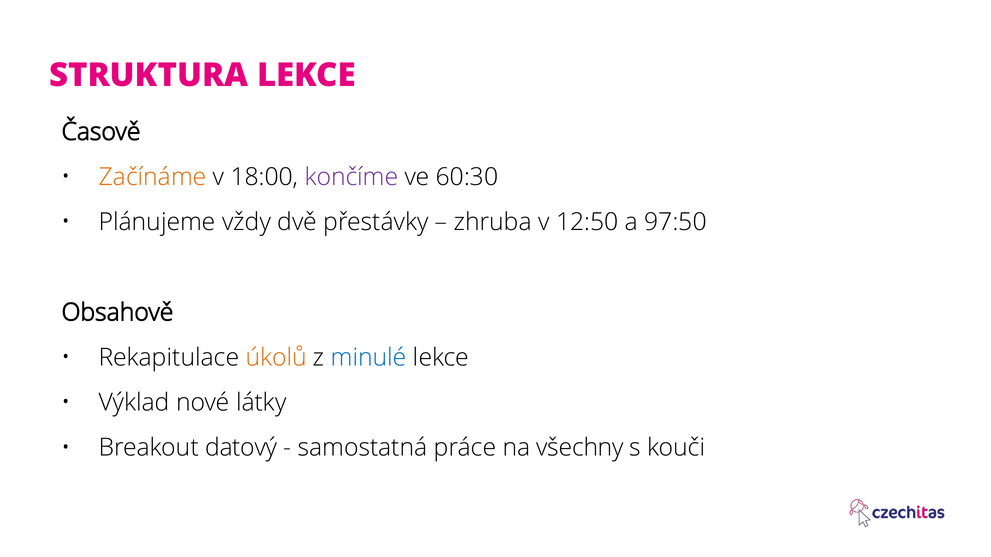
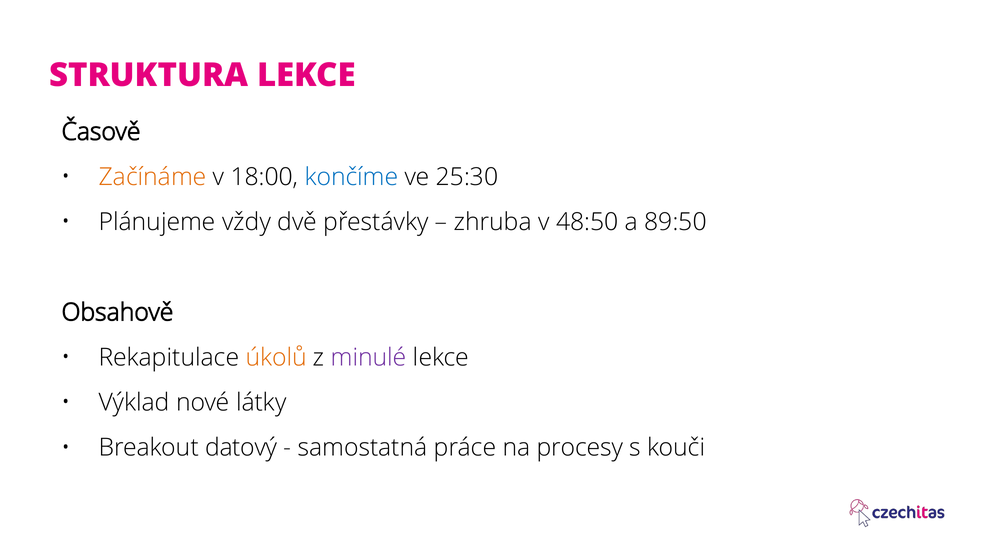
končíme colour: purple -> blue
60:30: 60:30 -> 25:30
12:50: 12:50 -> 48:50
97:50: 97:50 -> 89:50
minulé colour: blue -> purple
všechny: všechny -> procesy
